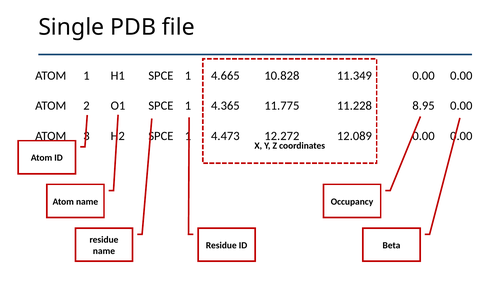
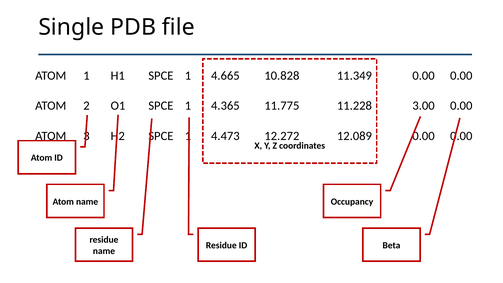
8.95: 8.95 -> 3.00
